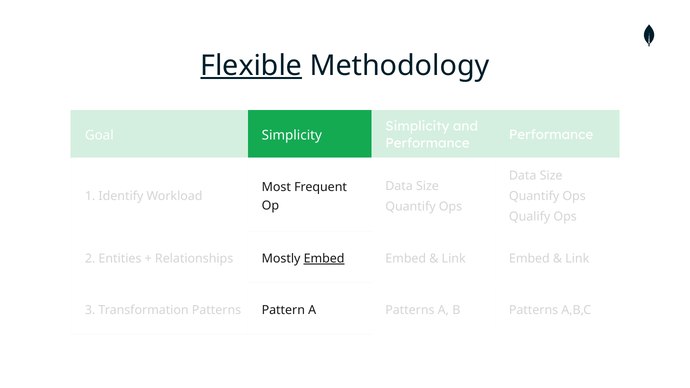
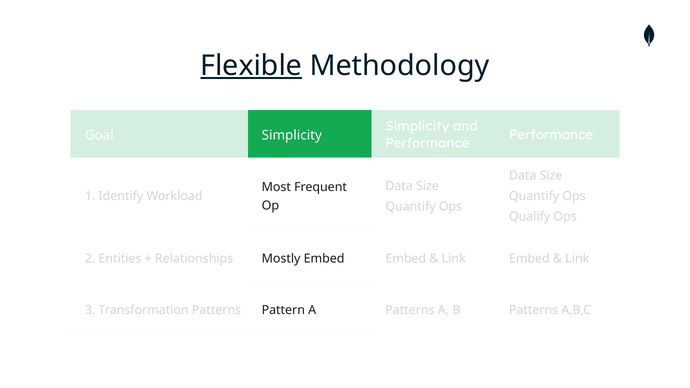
Embed at (324, 259) underline: present -> none
